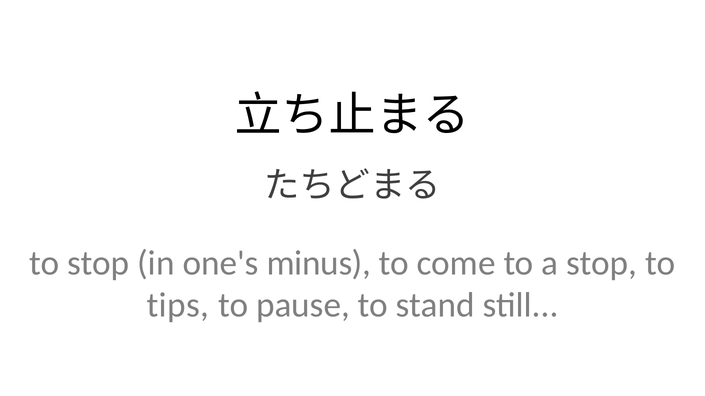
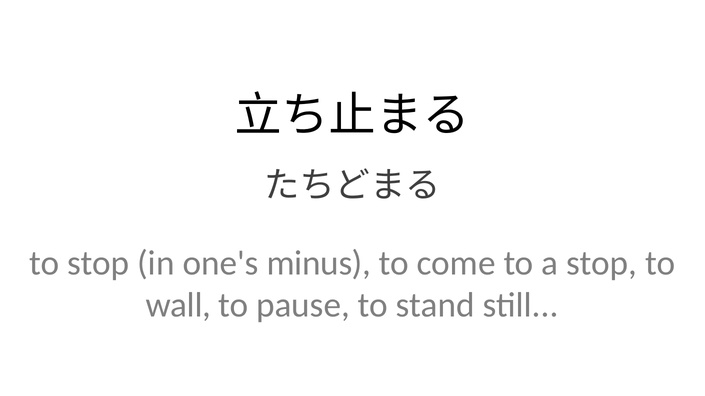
tips: tips -> wall
